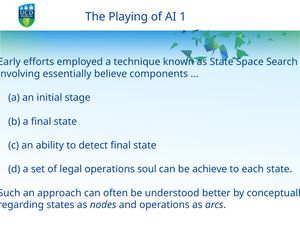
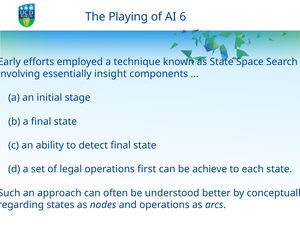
1: 1 -> 6
believe: believe -> insight
soul: soul -> first
